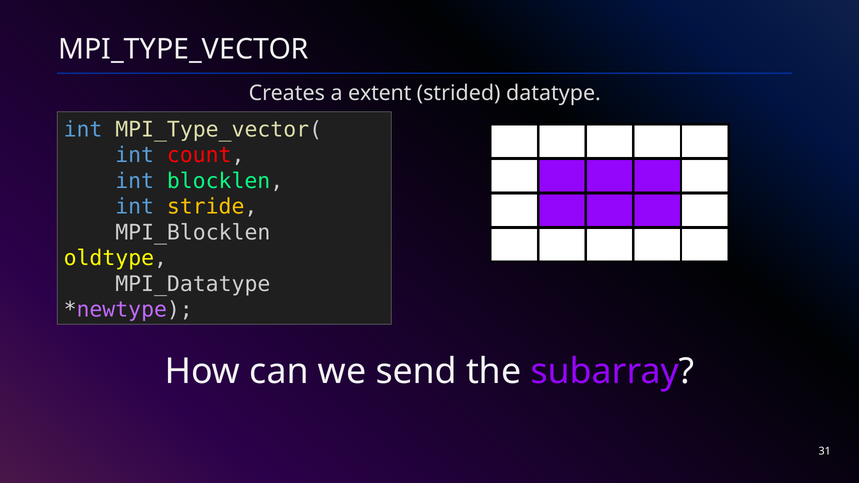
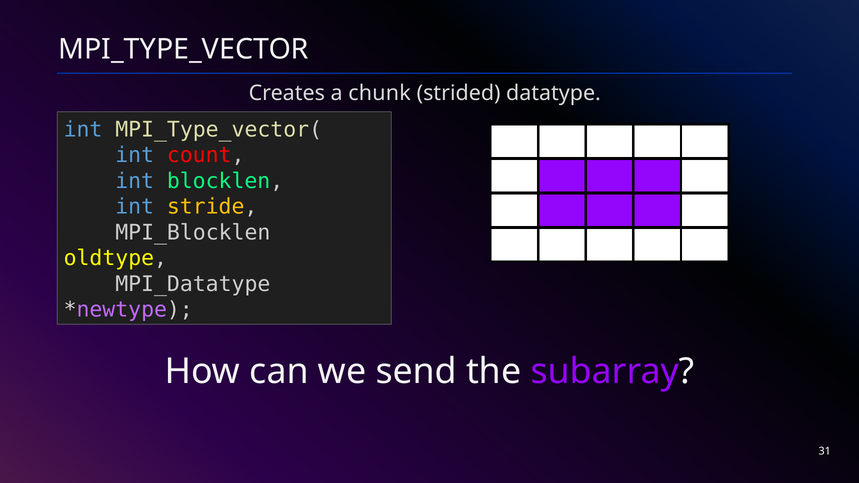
extent: extent -> chunk
